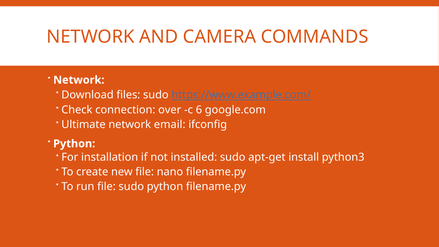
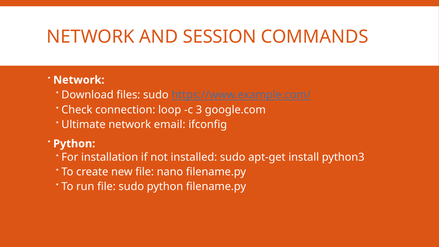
CAMERA: CAMERA -> SESSION
over: over -> loop
6: 6 -> 3
